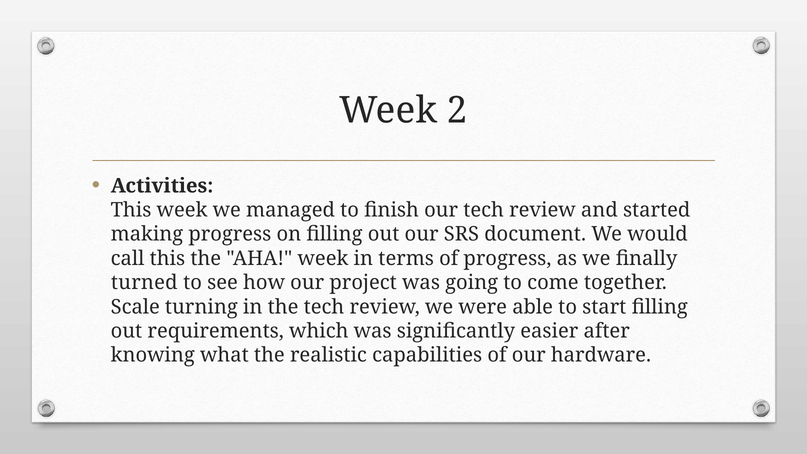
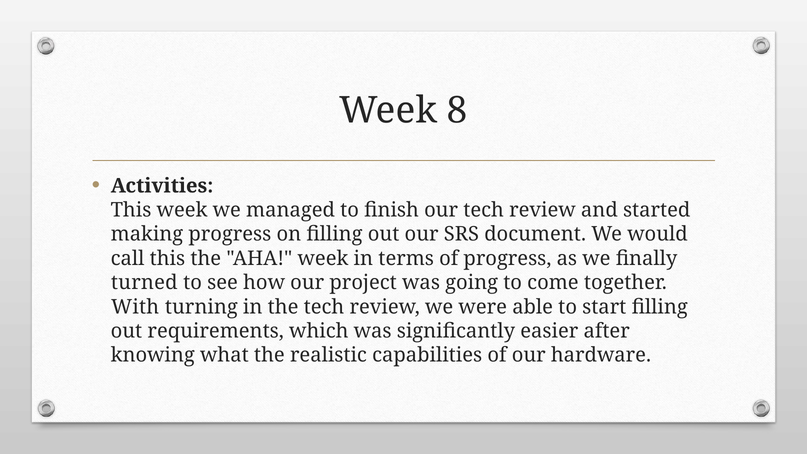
2: 2 -> 8
Scale: Scale -> With
